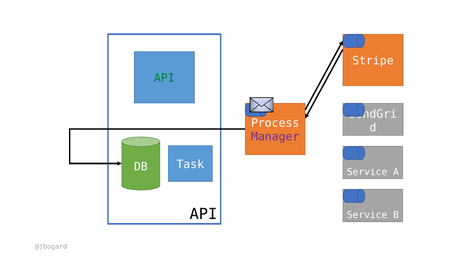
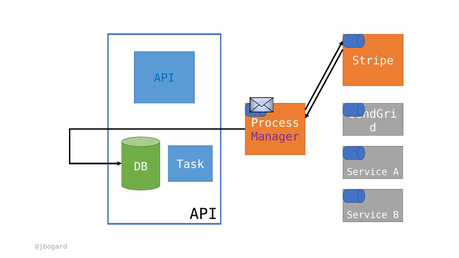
API at (164, 78) colour: green -> blue
